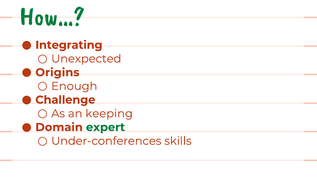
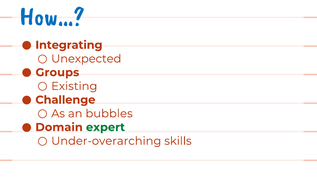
How… colour: green -> blue
Origins: Origins -> Groups
Enough: Enough -> Existing
keeping: keeping -> bubbles
Under-conferences: Under-conferences -> Under-overarching
